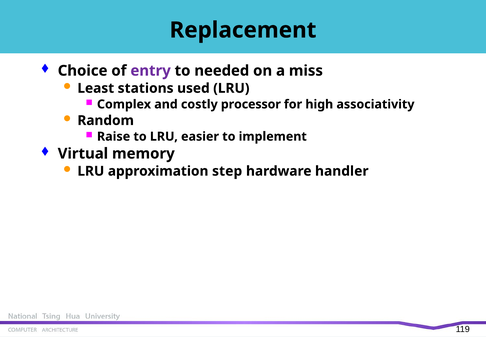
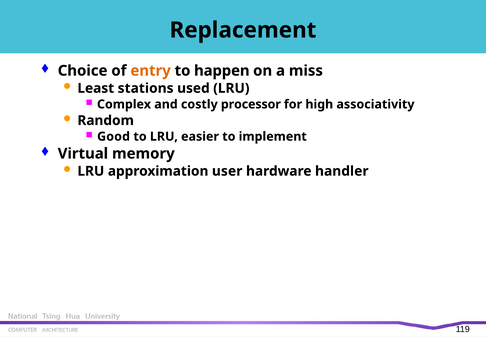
entry colour: purple -> orange
needed: needed -> happen
Raise: Raise -> Good
step: step -> user
